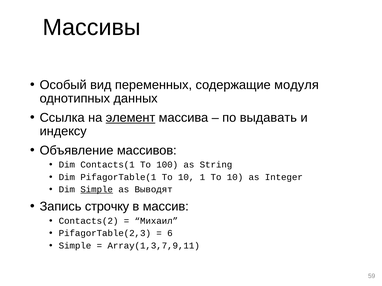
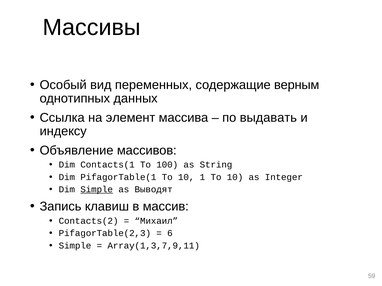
модуля: модуля -> верным
элемент underline: present -> none
строчку: строчку -> клавиш
